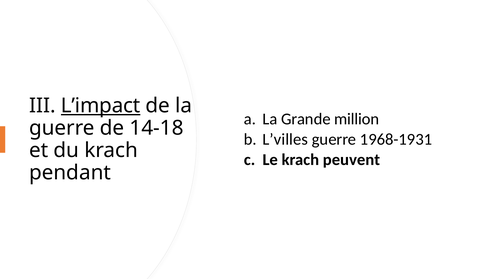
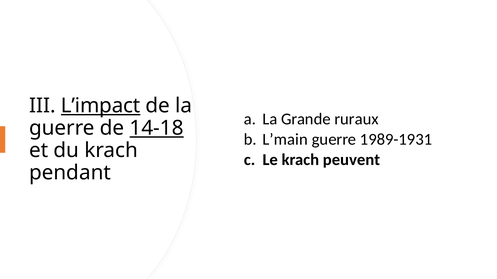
million: million -> ruraux
14-18 underline: none -> present
L’villes: L’villes -> L’main
1968-1931: 1968-1931 -> 1989-1931
